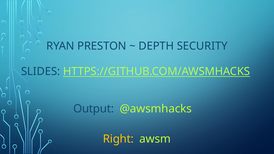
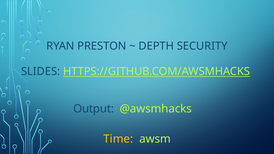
Right: Right -> Time
